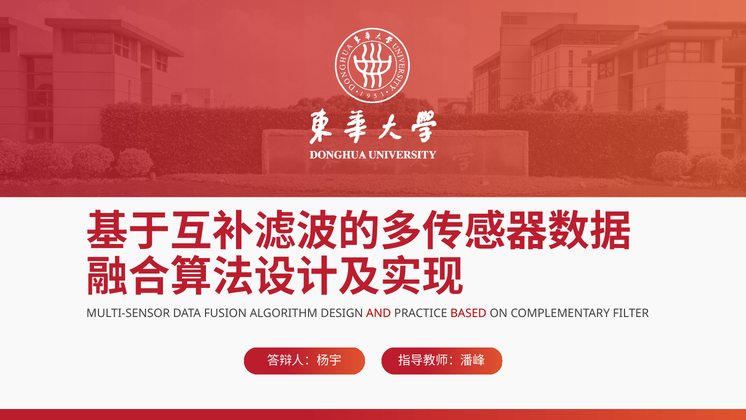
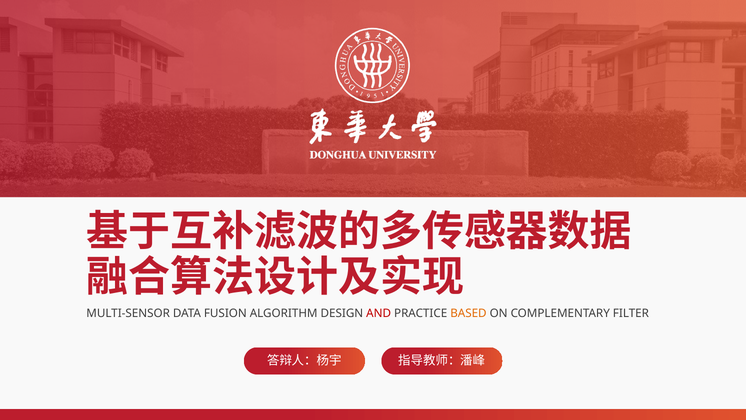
BASED colour: red -> orange
